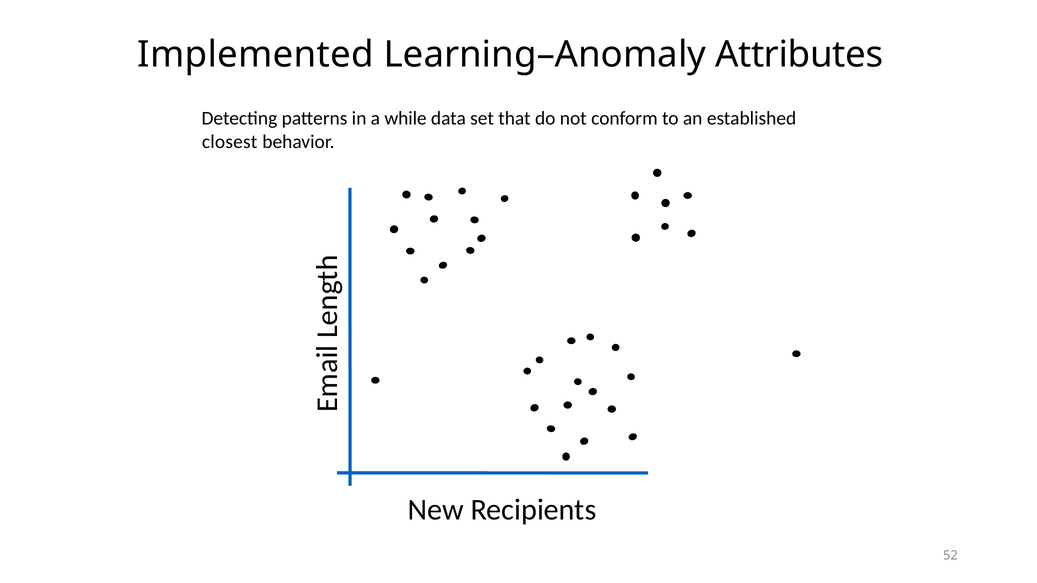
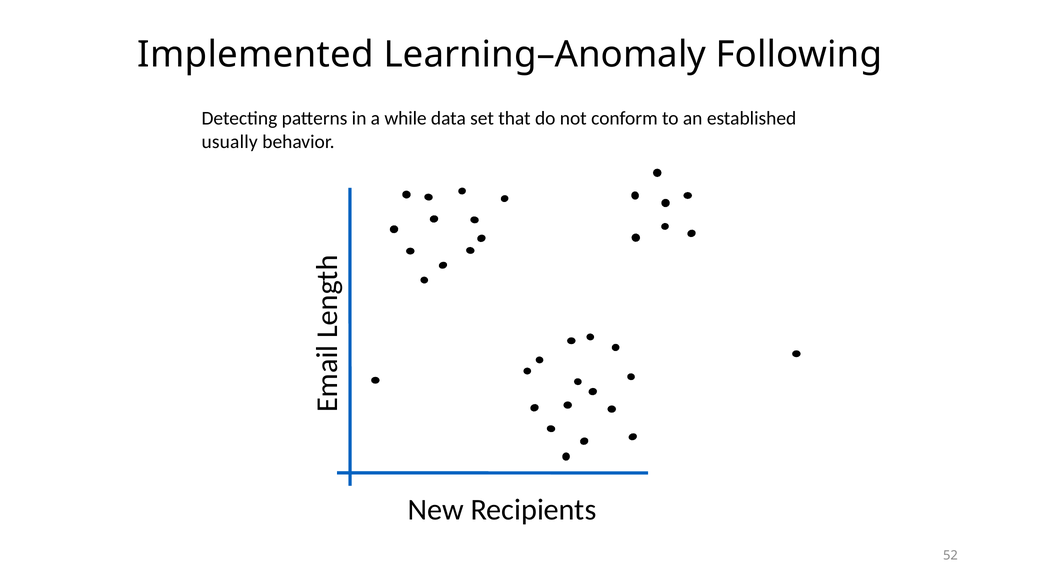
Attributes: Attributes -> Following
closest: closest -> usually
